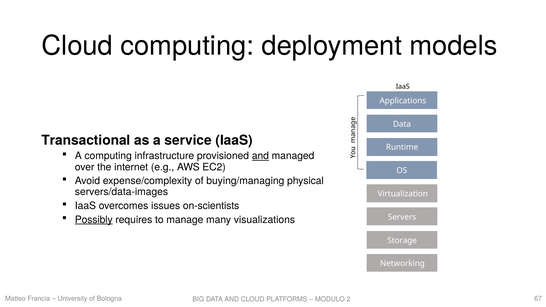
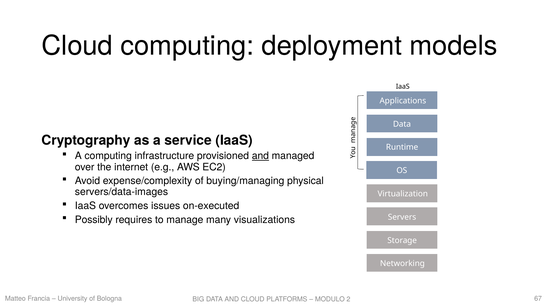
Transactional: Transactional -> Cryptography
on-scientists: on-scientists -> on-executed
Possibly underline: present -> none
